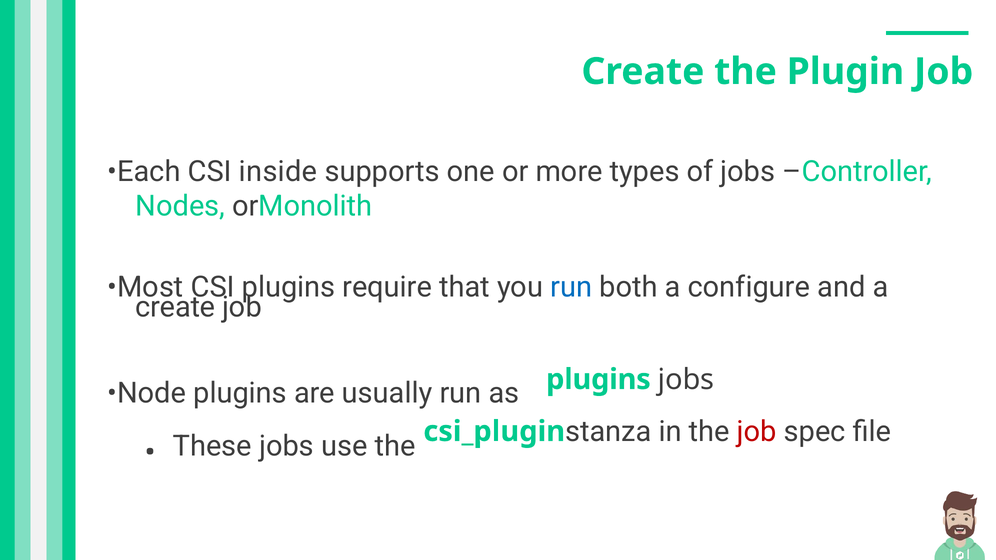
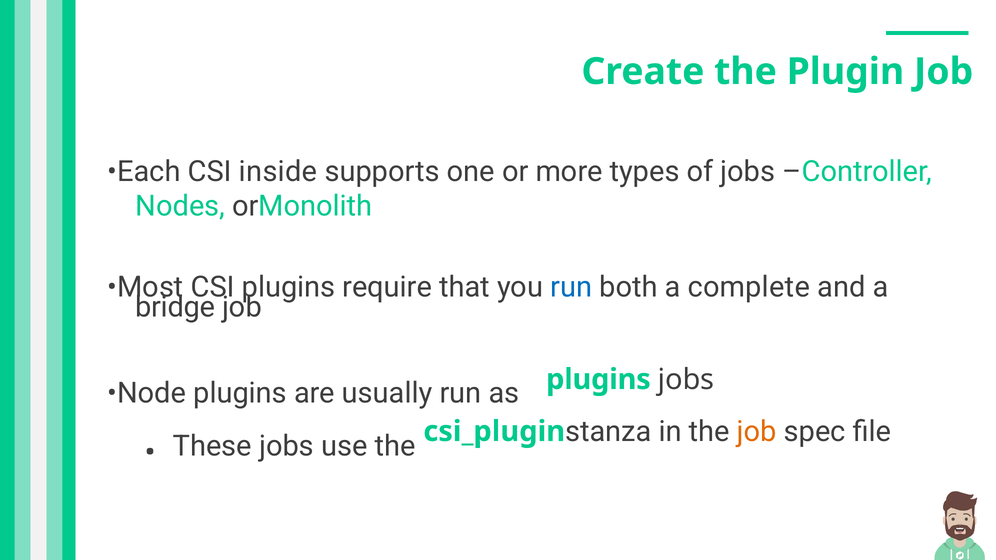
configure: configure -> complete
create at (175, 308): create -> bridge
job at (757, 432) colour: red -> orange
